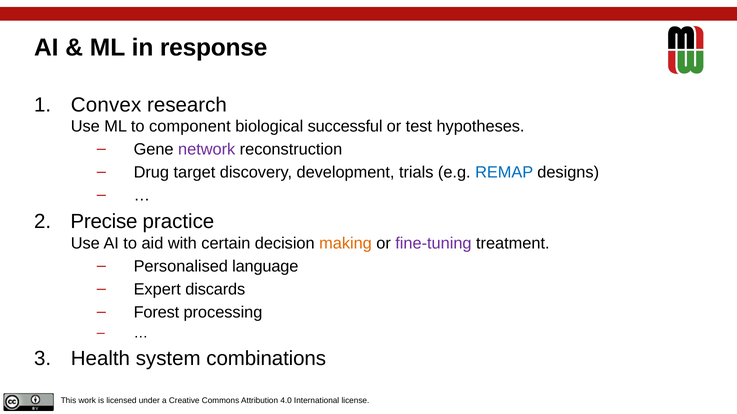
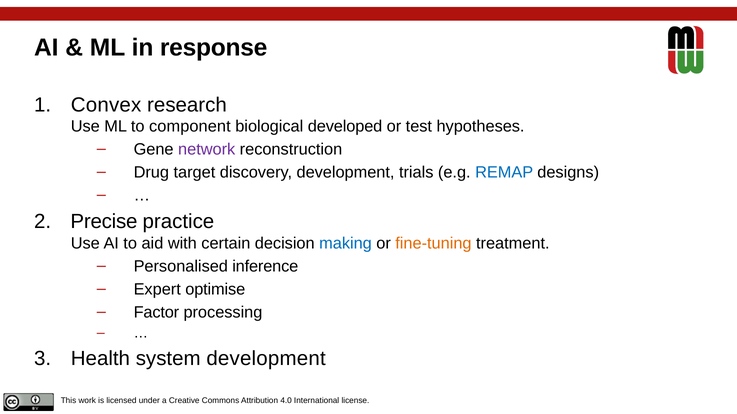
successful: successful -> developed
making colour: orange -> blue
fine-tuning colour: purple -> orange
language: language -> inference
discards: discards -> optimise
Forest: Forest -> Factor
system combinations: combinations -> development
